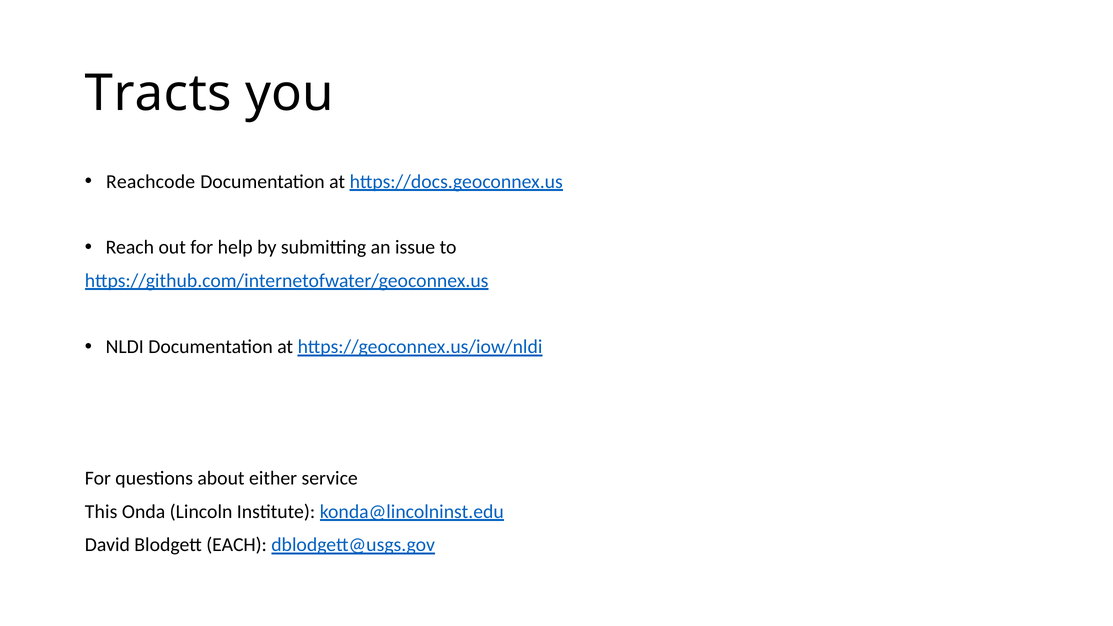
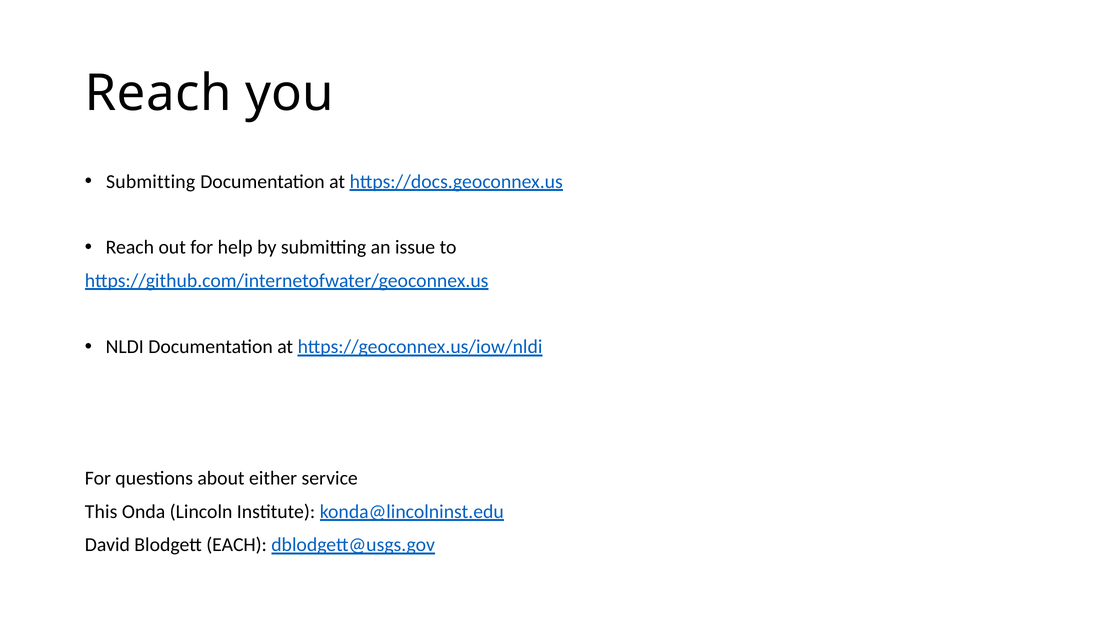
Tracts at (158, 93): Tracts -> Reach
Reachcode at (151, 182): Reachcode -> Submitting
